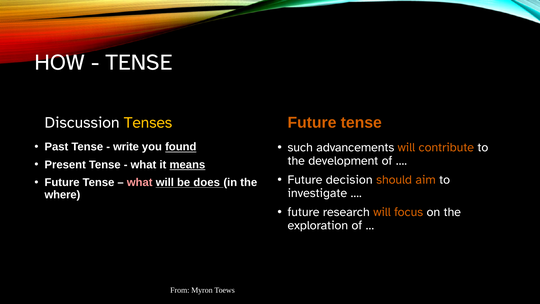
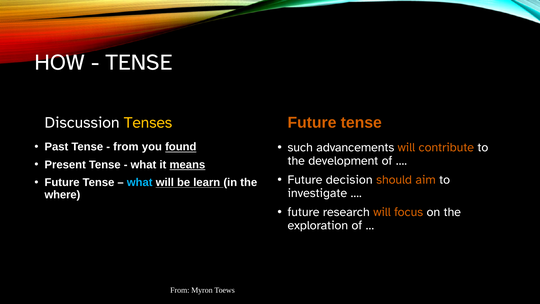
write at (126, 147): write -> from
what at (140, 182) colour: pink -> light blue
does: does -> learn
